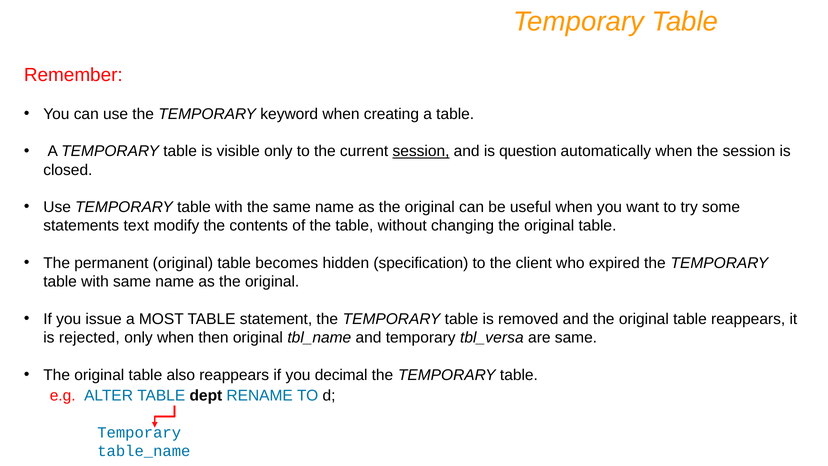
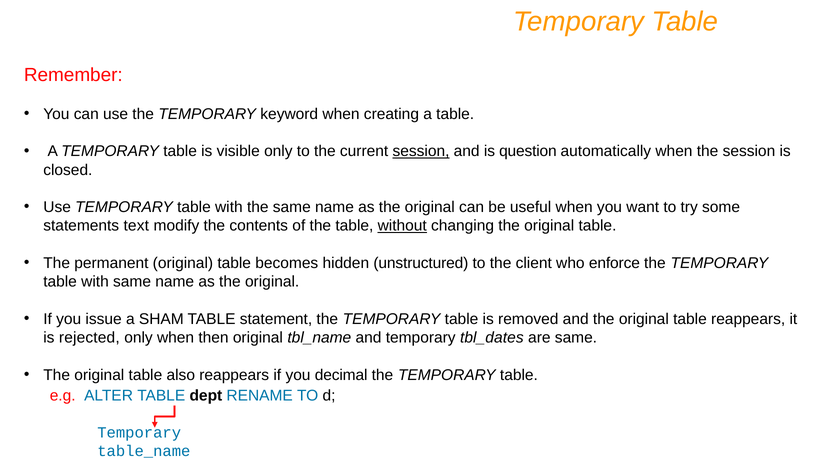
without underline: none -> present
specification: specification -> unstructured
expired: expired -> enforce
MOST: MOST -> SHAM
tbl_versa: tbl_versa -> tbl_dates
